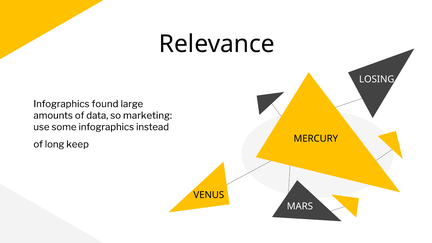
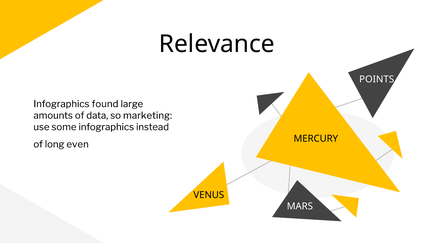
LOSING: LOSING -> POINTS
keep: keep -> even
